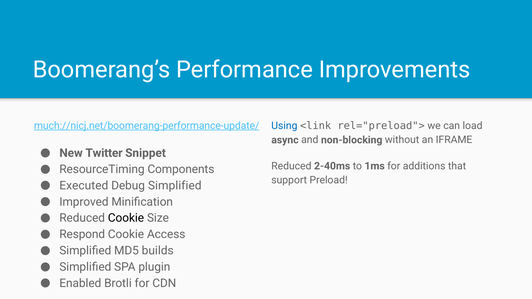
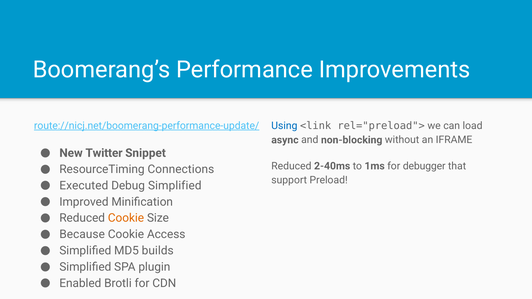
much://nicj.net/boomerang-performance-update/: much://nicj.net/boomerang-performance-update/ -> route://nicj.net/boomerang-performance-update/
additions: additions -> debugger
Components: Components -> Connections
Cookie at (126, 218) colour: black -> orange
Respond: Respond -> Because
